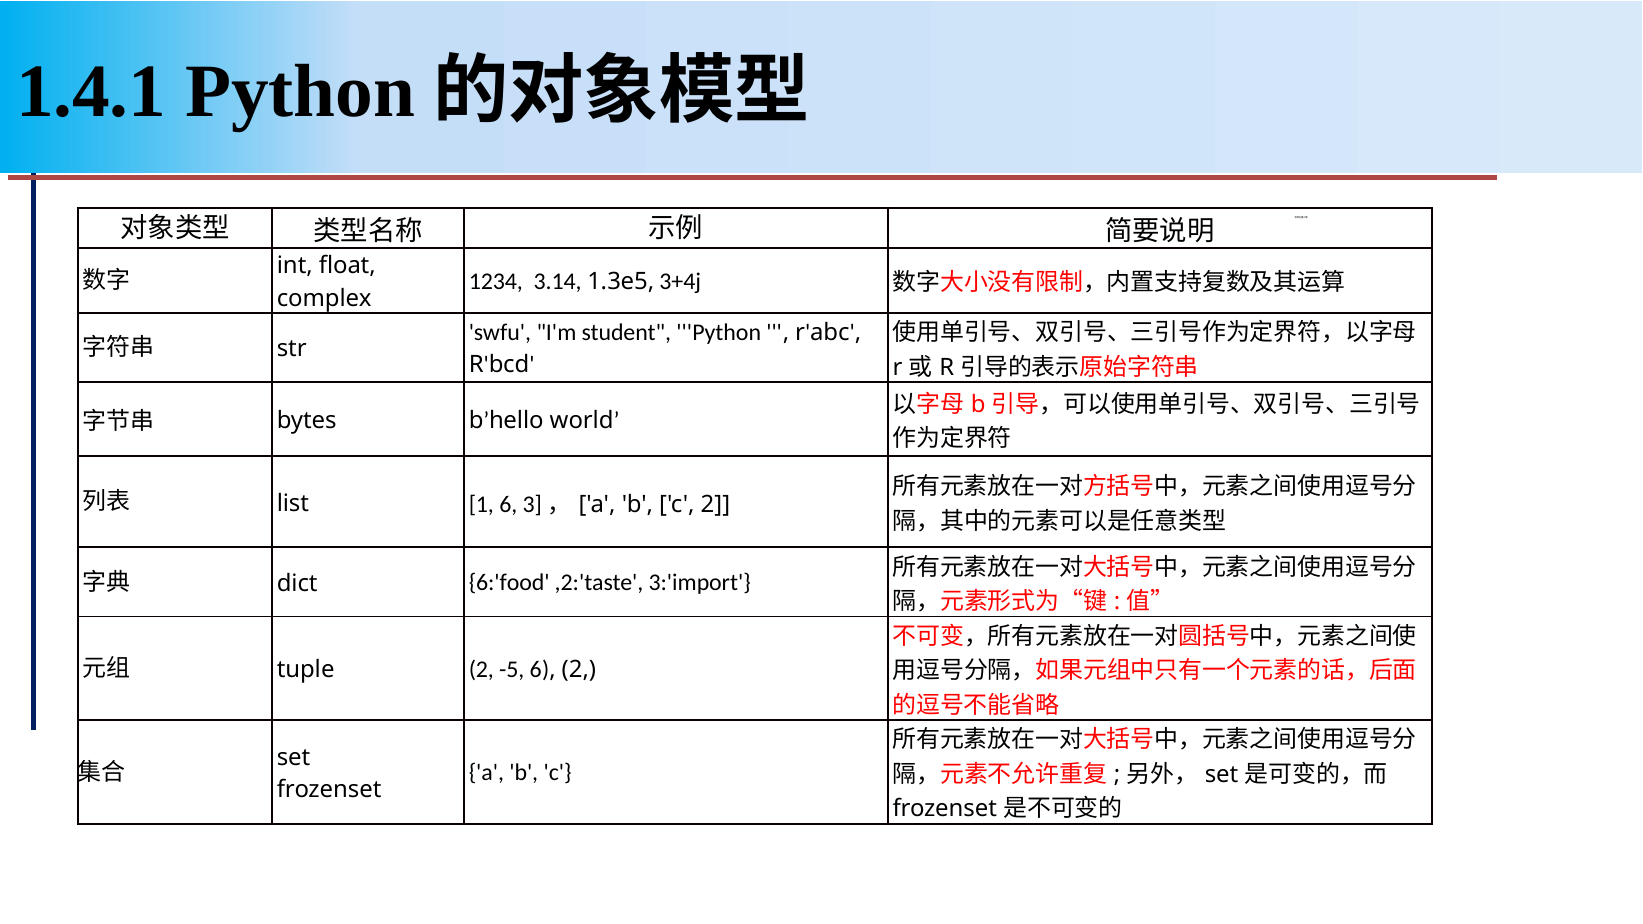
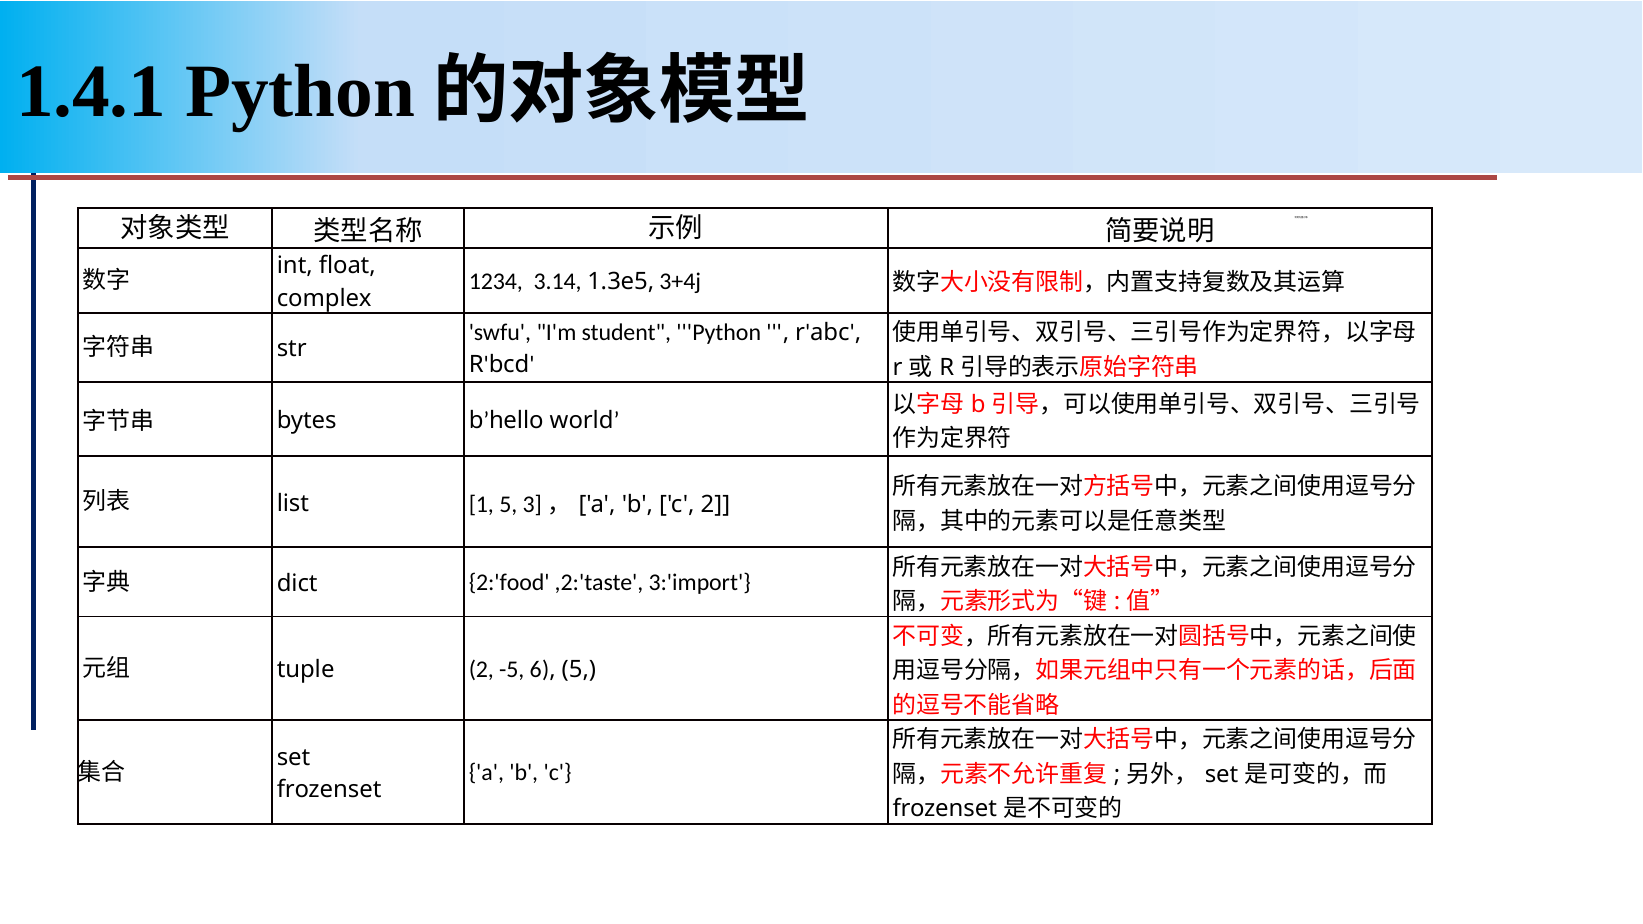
1 6: 6 -> 5
6:'food: 6:'food -> 2:'food
6 2: 2 -> 5
